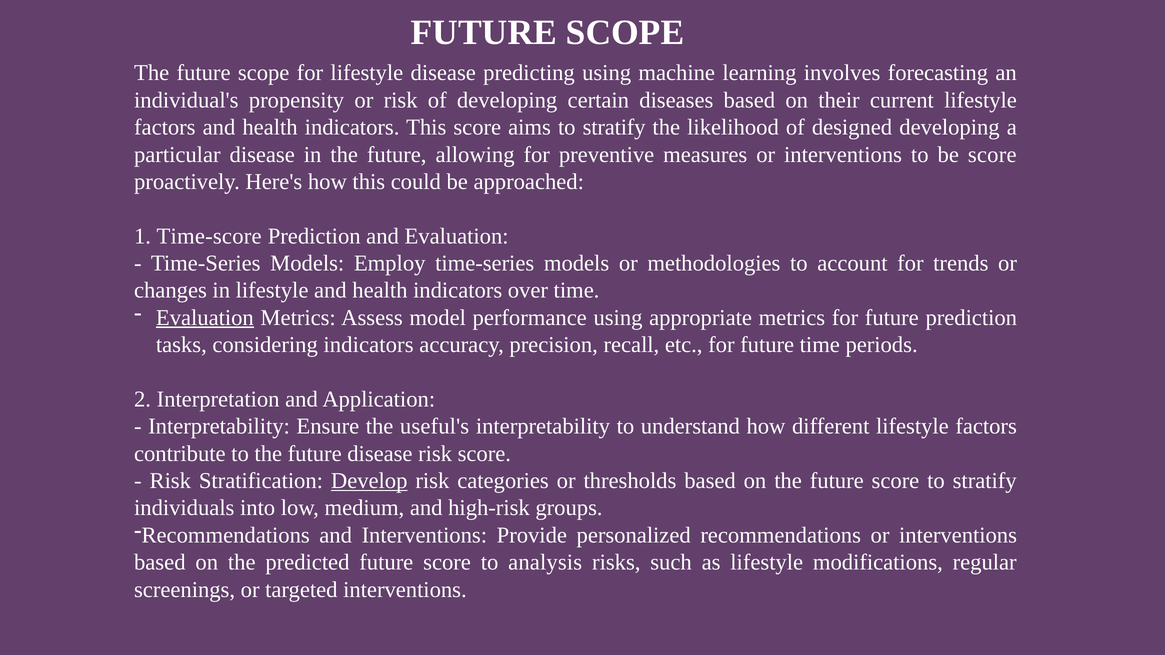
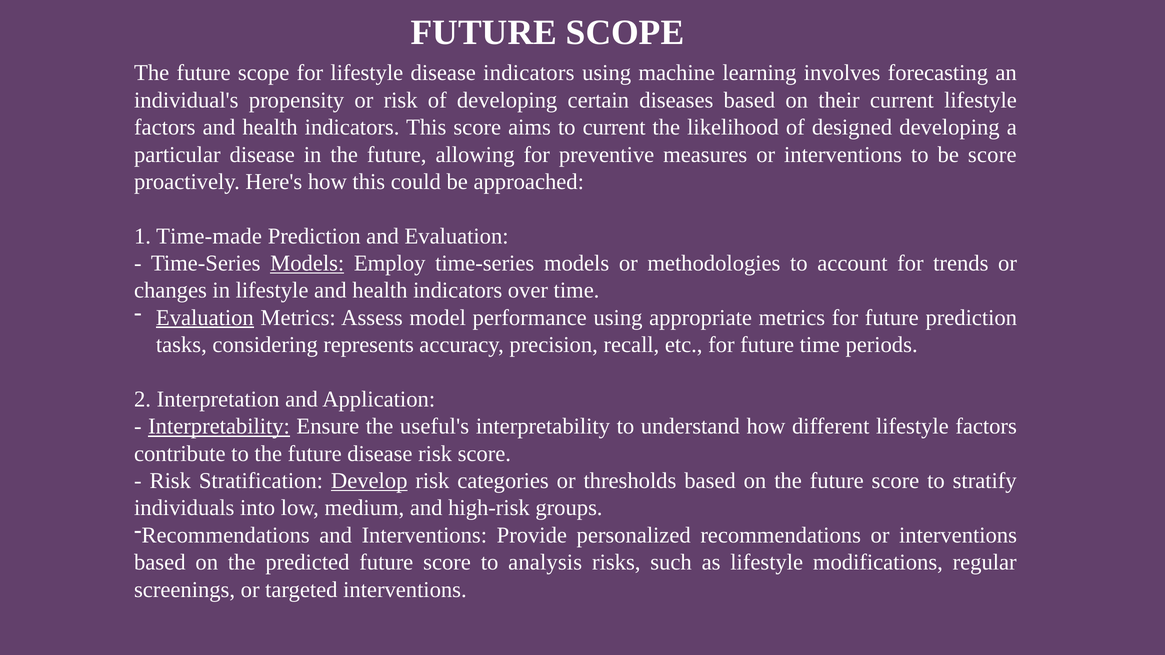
disease predicting: predicting -> indicators
aims to stratify: stratify -> current
Time-score: Time-score -> Time-made
Models at (307, 263) underline: none -> present
considering indicators: indicators -> represents
Interpretability at (219, 427) underline: none -> present
